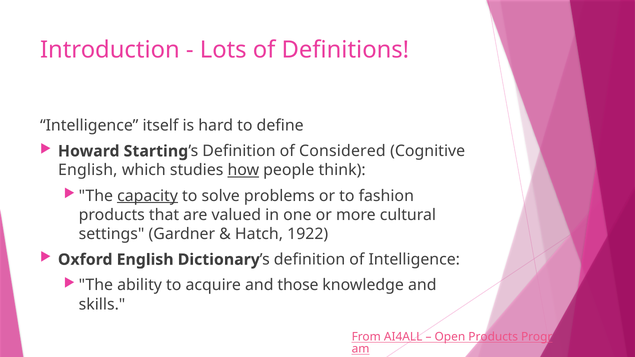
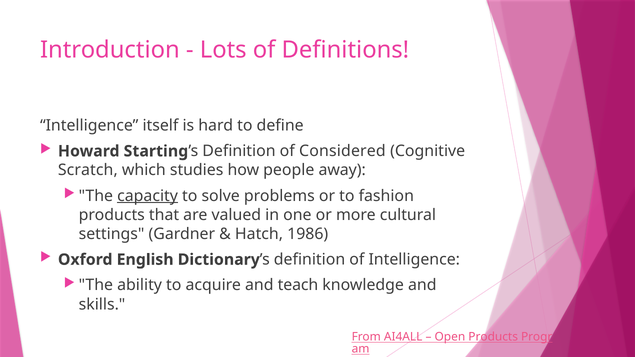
English at (88, 170): English -> Scratch
how underline: present -> none
think: think -> away
1922: 1922 -> 1986
those: those -> teach
